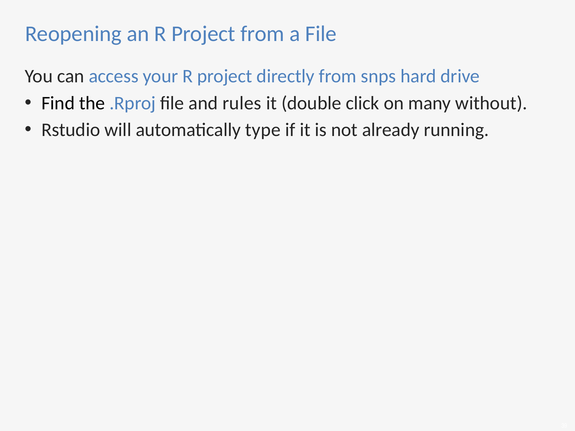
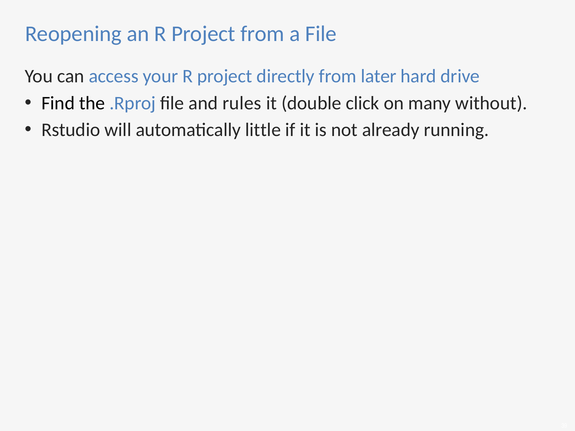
snps: snps -> later
type: type -> little
